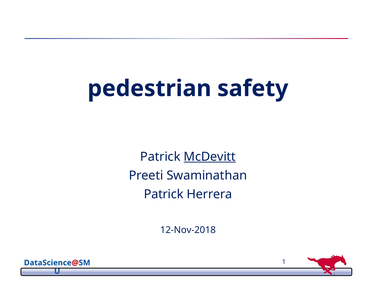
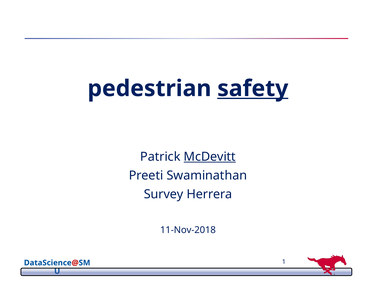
safety underline: none -> present
Patrick at (164, 194): Patrick -> Survey
12-Nov-2018: 12-Nov-2018 -> 11-Nov-2018
